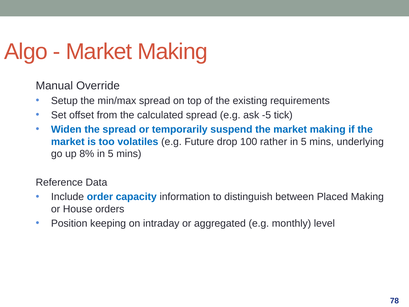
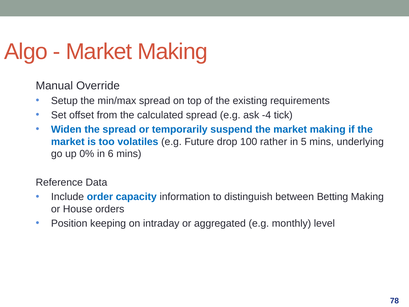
-5: -5 -> -4
8%: 8% -> 0%
5 at (111, 154): 5 -> 6
Placed: Placed -> Betting
